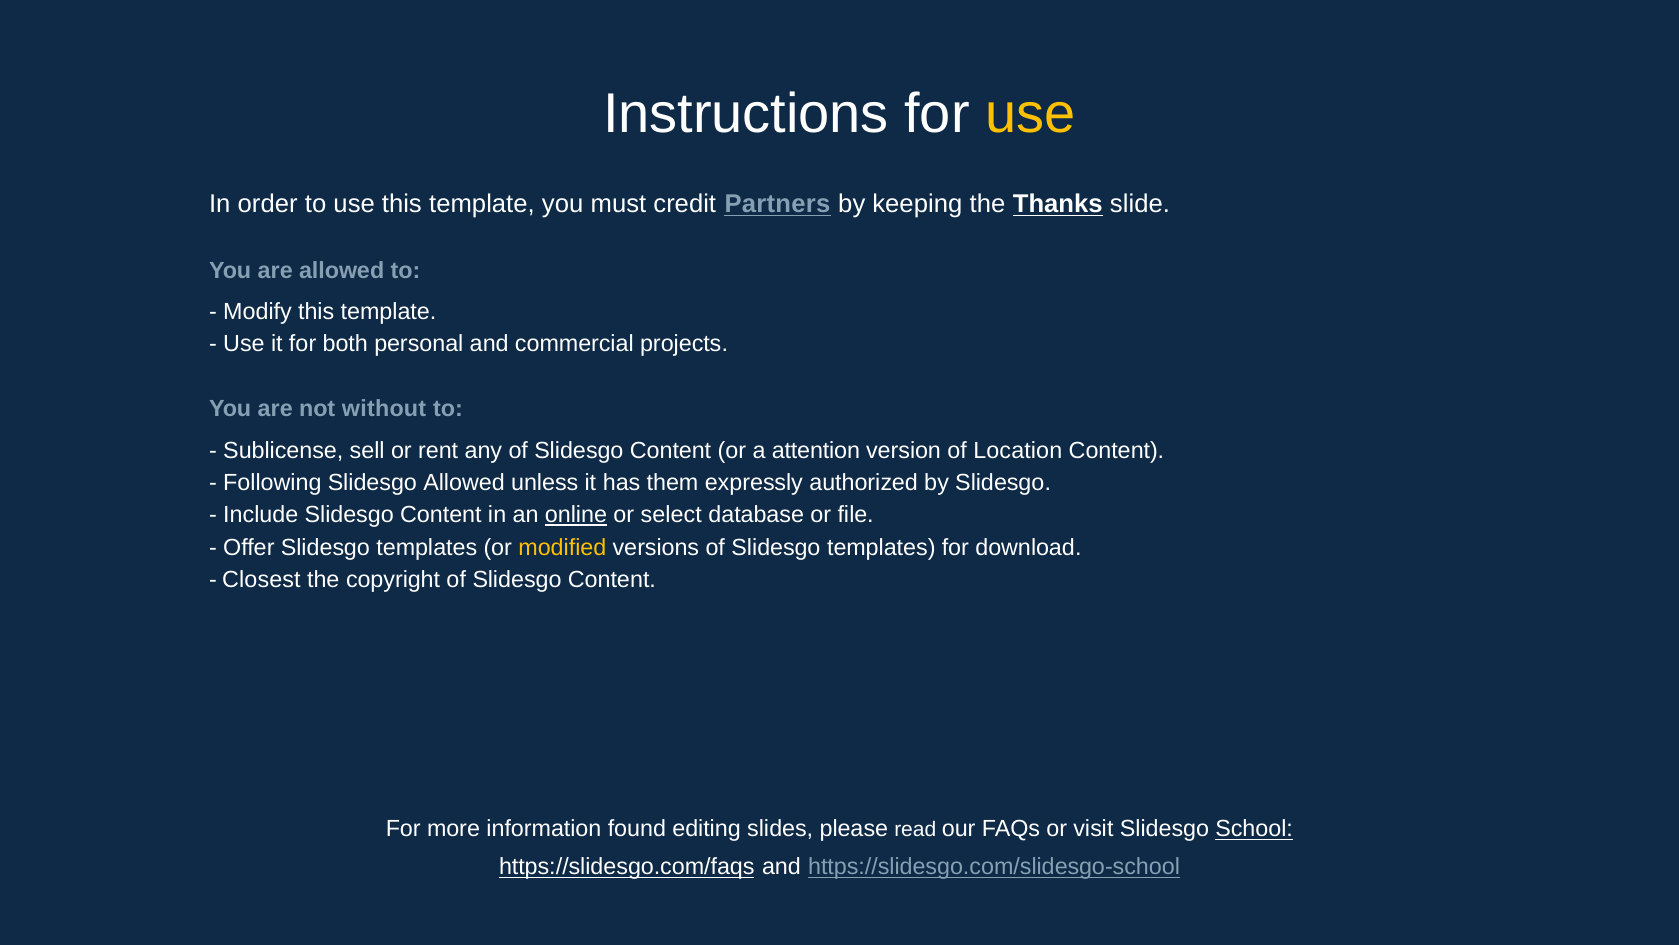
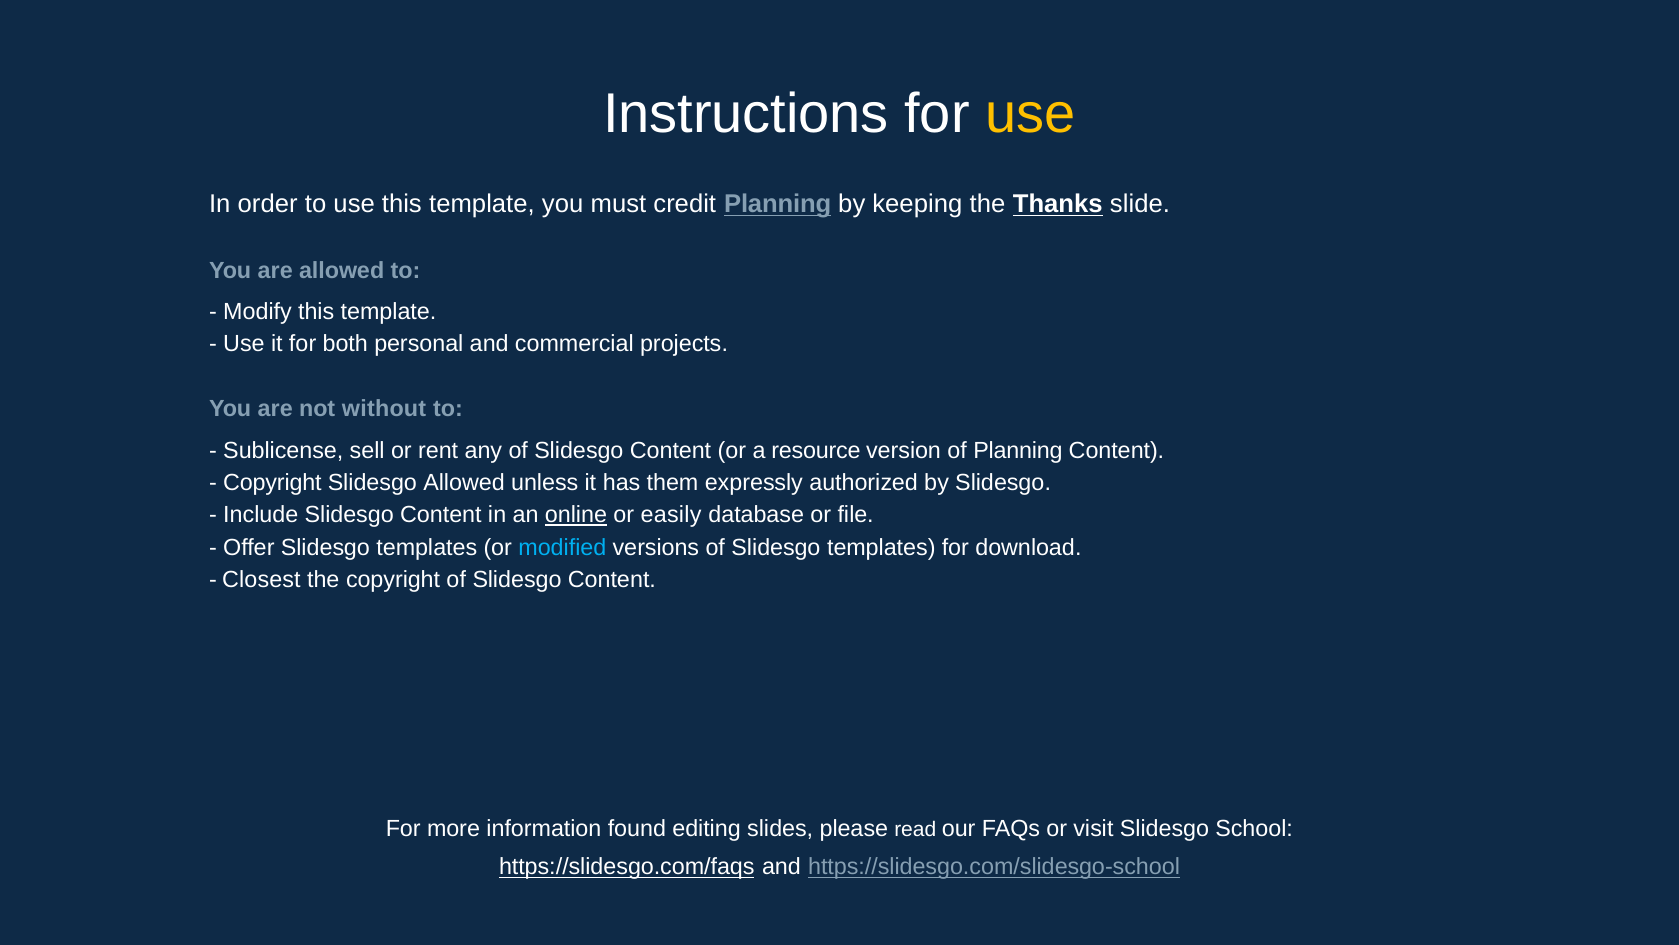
credit Partners: Partners -> Planning
attention: attention -> resource
of Location: Location -> Planning
Following at (272, 483): Following -> Copyright
select: select -> easily
modified colour: yellow -> light blue
School underline: present -> none
